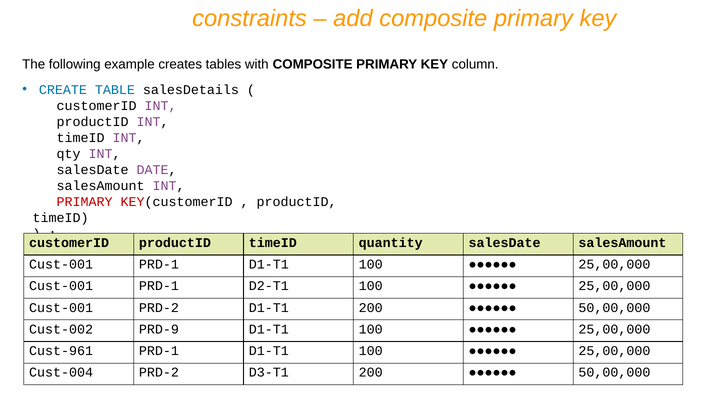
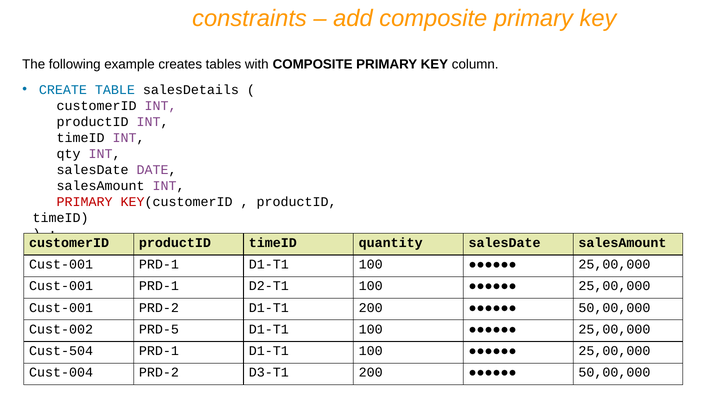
PRD-9: PRD-9 -> PRD-5
Cust-961: Cust-961 -> Cust-504
